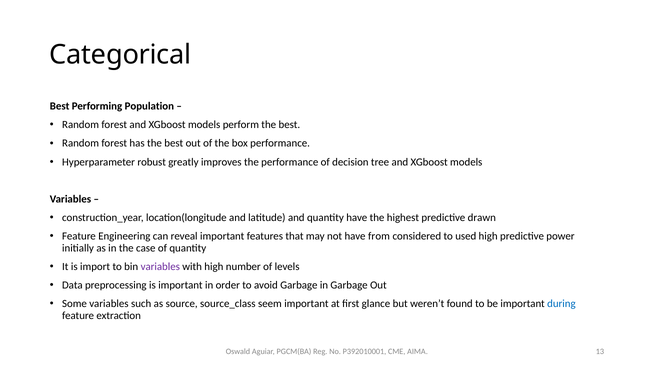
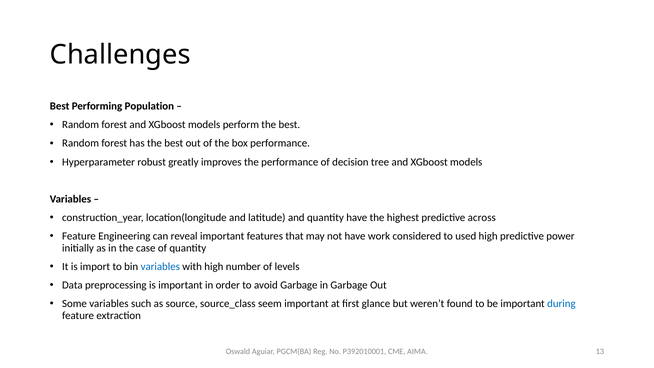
Categorical: Categorical -> Challenges
drawn: drawn -> across
from: from -> work
variables at (160, 267) colour: purple -> blue
